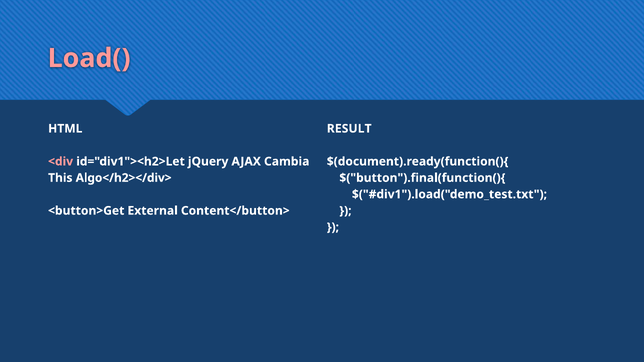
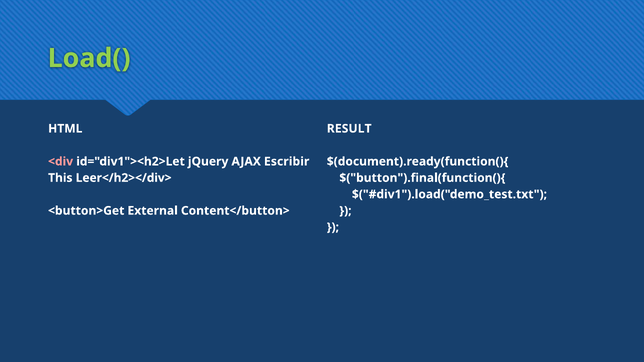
Load( colour: pink -> light green
Cambia: Cambia -> Escribir
Algo</h2></div>: Algo</h2></div> -> Leer</h2></div>
